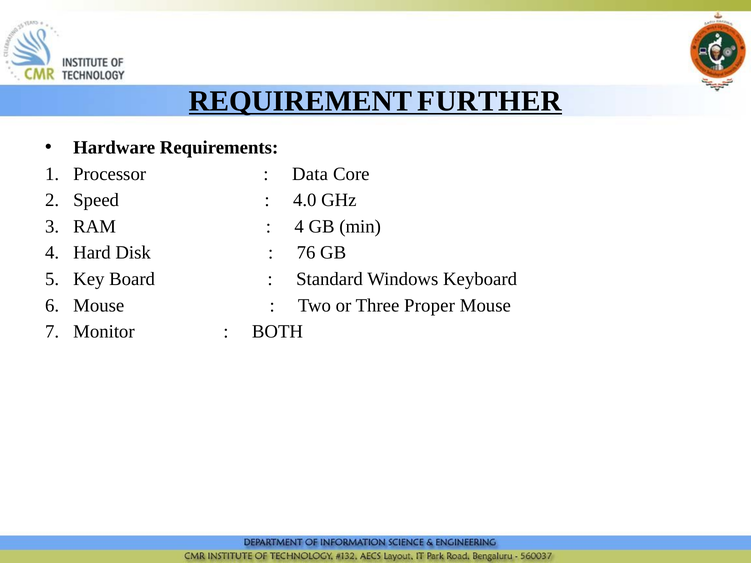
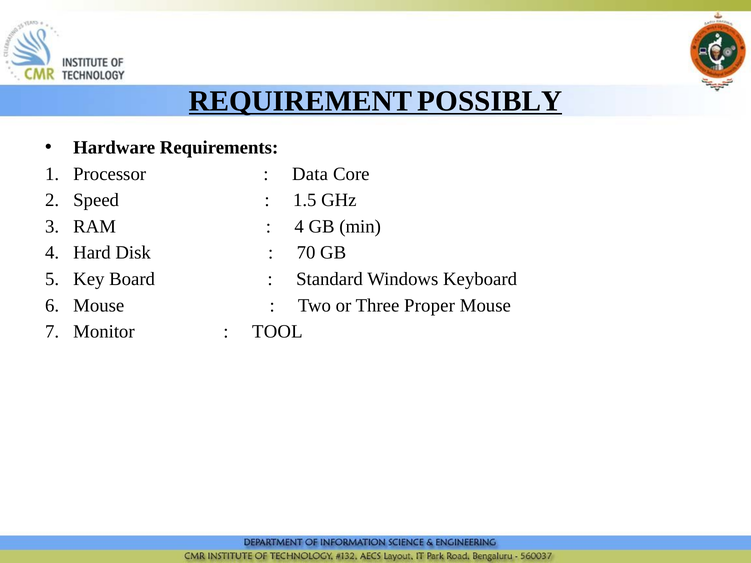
FURTHER: FURTHER -> POSSIBLY
4.0: 4.0 -> 1.5
76: 76 -> 70
BOTH: BOTH -> TOOL
